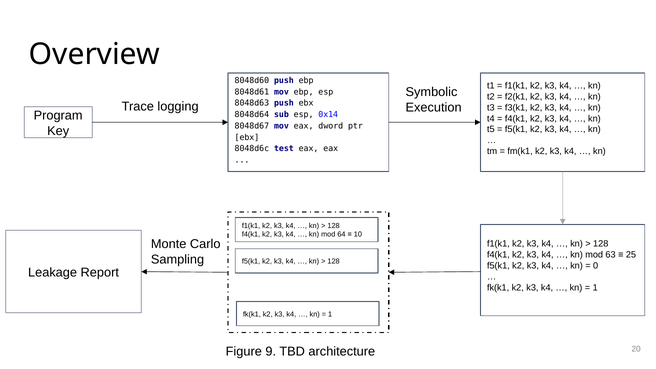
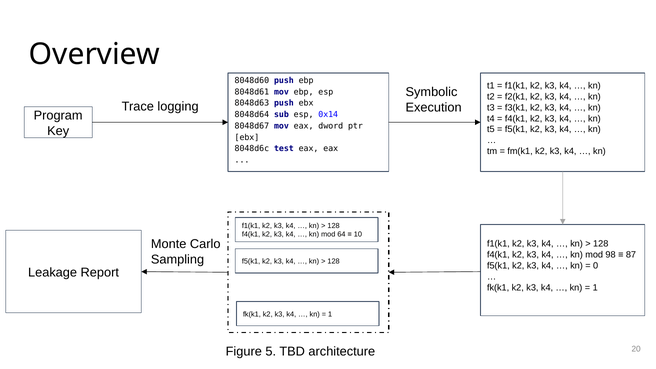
63: 63 -> 98
25: 25 -> 87
9: 9 -> 5
